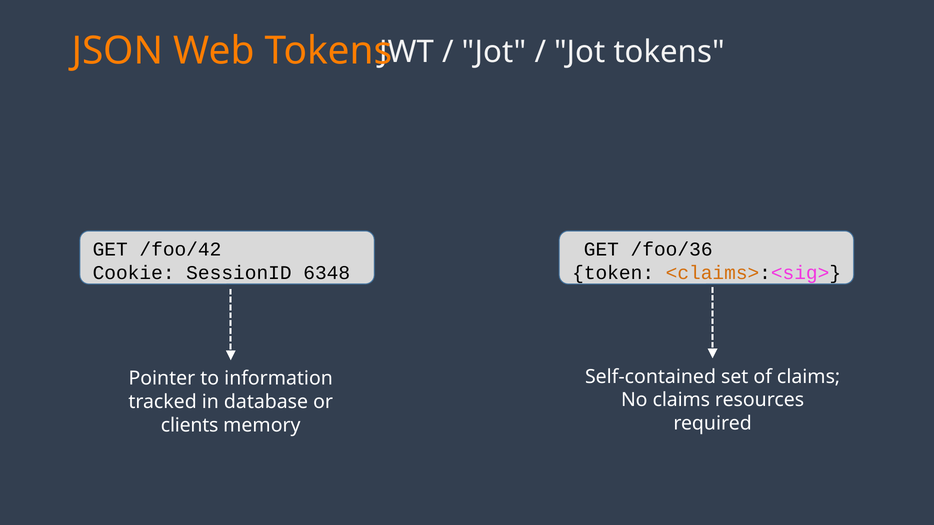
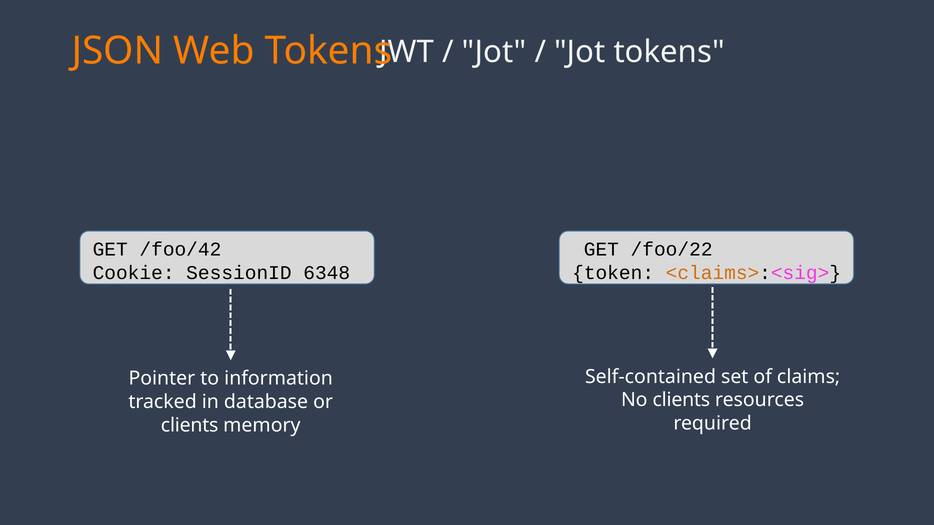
/foo/36: /foo/36 -> /foo/22
No claims: claims -> clients
